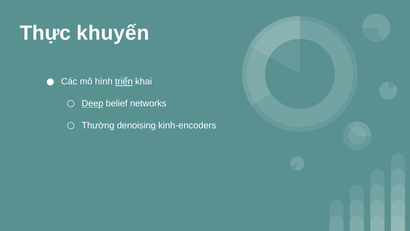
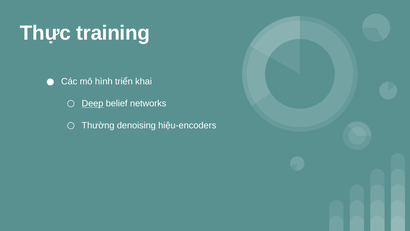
khuyến: khuyến -> training
triển underline: present -> none
kinh-encoders: kinh-encoders -> hiệu-encoders
